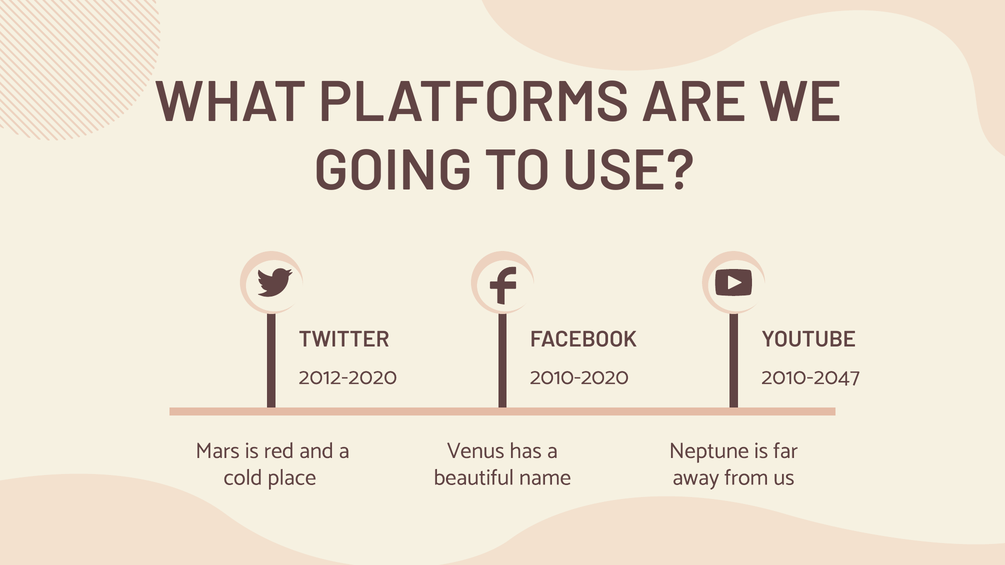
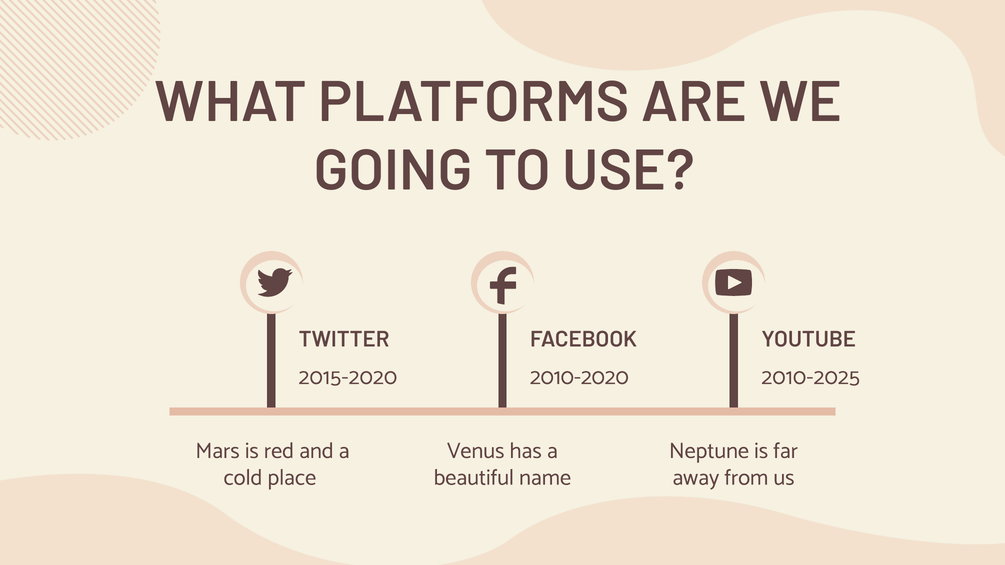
2012-2020: 2012-2020 -> 2015-2020
2010-2047: 2010-2047 -> 2010-2025
